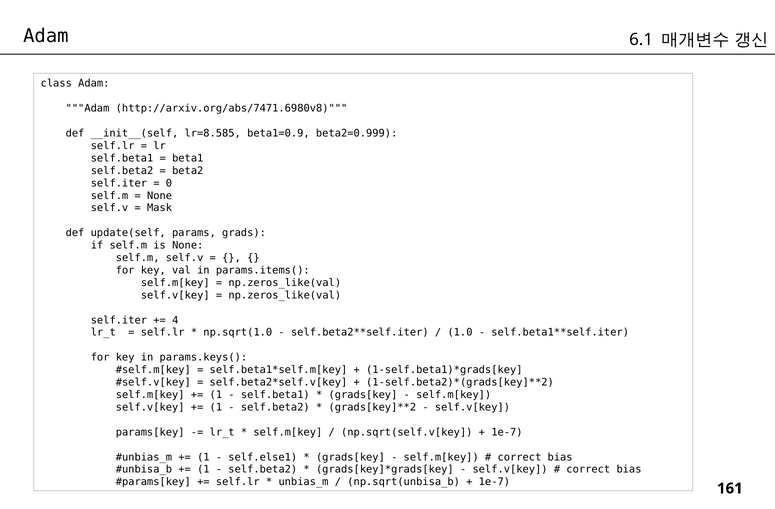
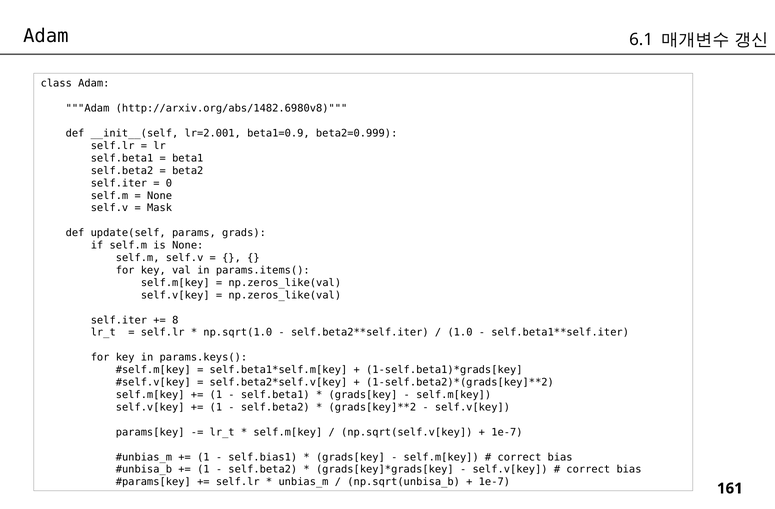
http://arxiv.org/abs/7471.6980v8: http://arxiv.org/abs/7471.6980v8 -> http://arxiv.org/abs/1482.6980v8
lr=8.585: lr=8.585 -> lr=2.001
4: 4 -> 8
self.else1: self.else1 -> self.bias1
